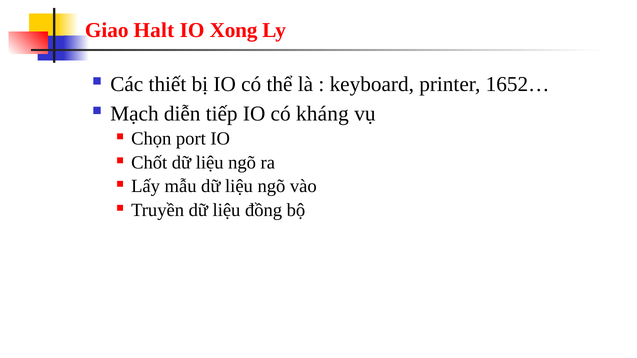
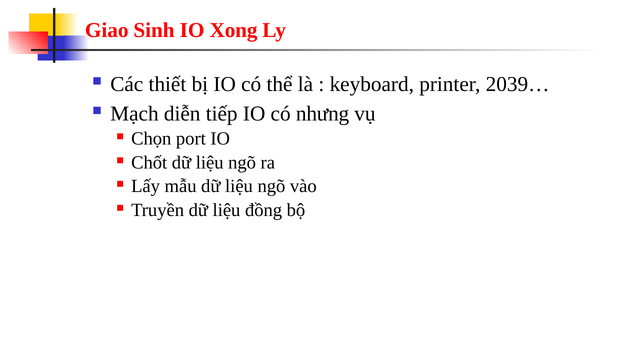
Halt: Halt -> Sinh
1652…: 1652… -> 2039…
kháng: kháng -> nhưng
